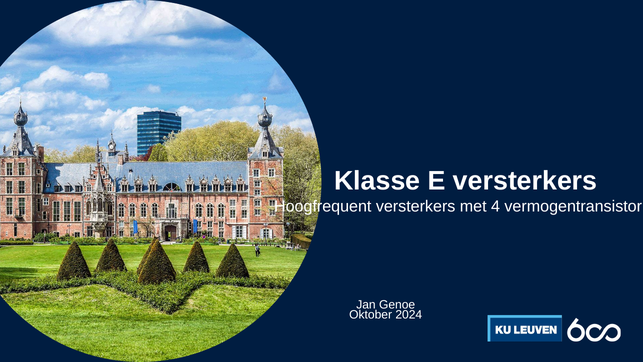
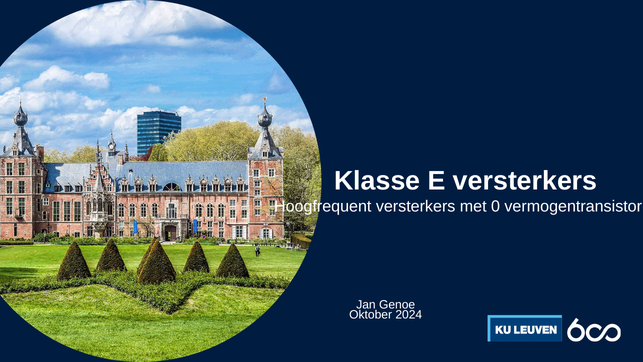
4: 4 -> 0
